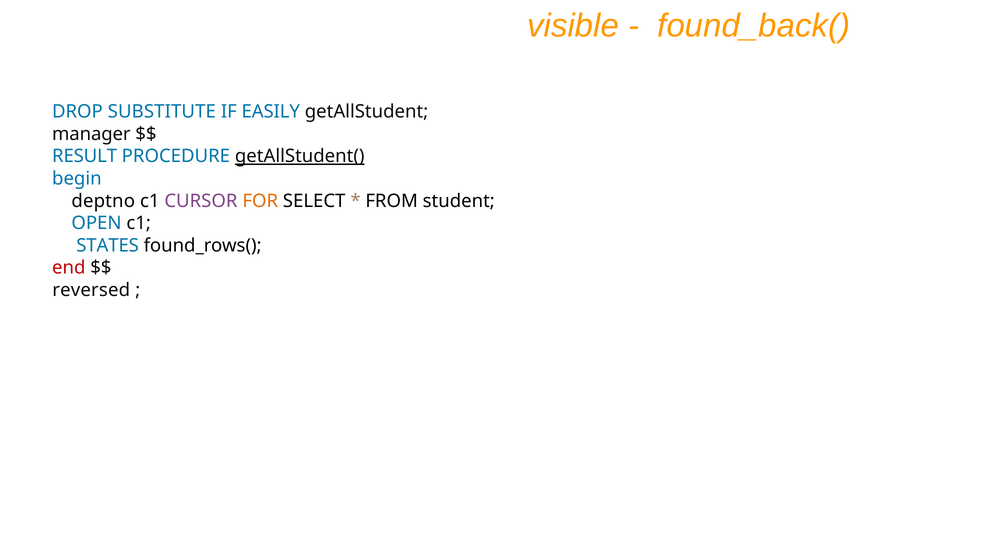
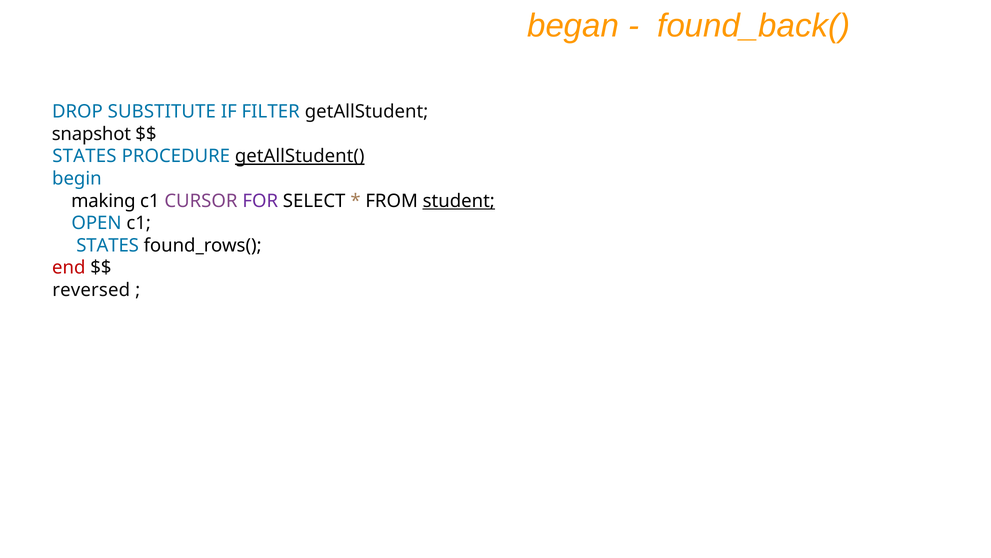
visible: visible -> began
EASILY: EASILY -> FILTER
manager: manager -> snapshot
RESULT at (85, 156): RESULT -> STATES
deptno: deptno -> making
FOR colour: orange -> purple
student underline: none -> present
